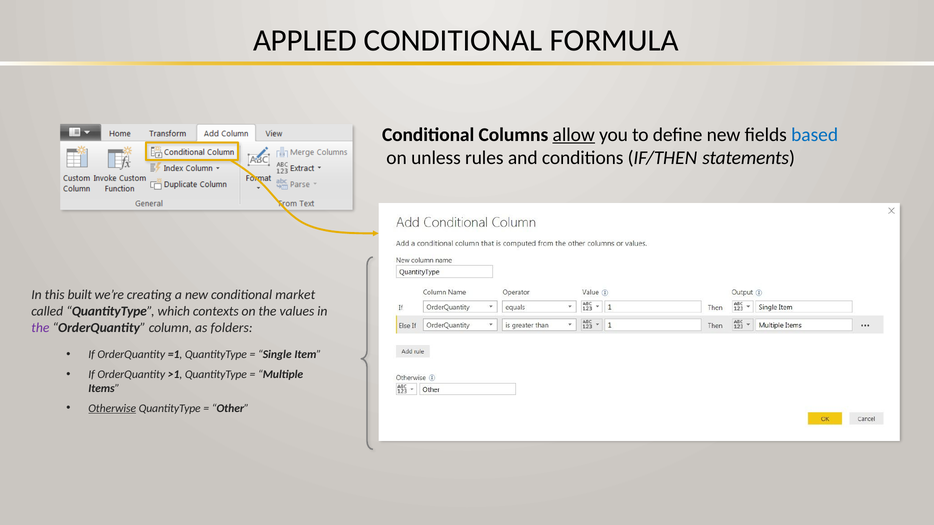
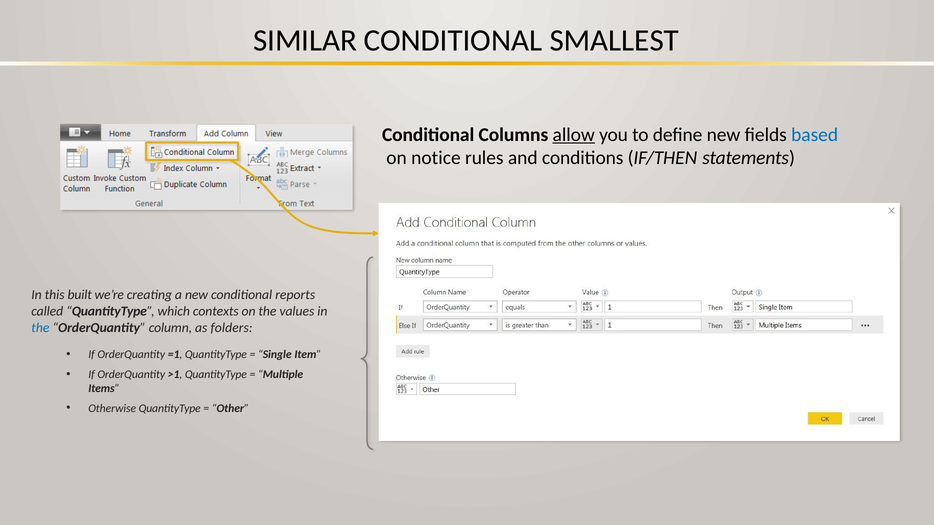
APPLIED: APPLIED -> SIMILAR
FORMULA: FORMULA -> SMALLEST
unless: unless -> notice
market: market -> reports
the at (40, 328) colour: purple -> blue
Otherwise underline: present -> none
